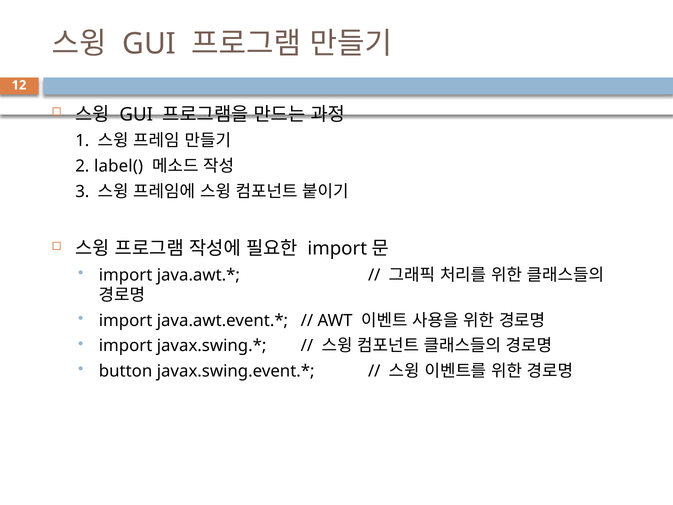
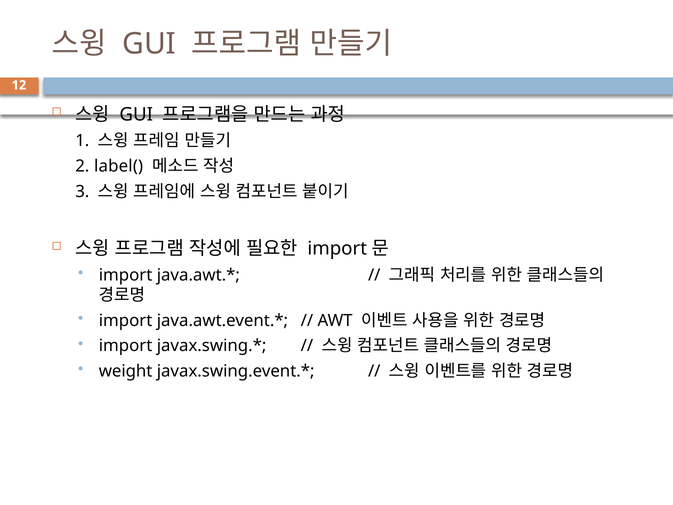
button: button -> weight
